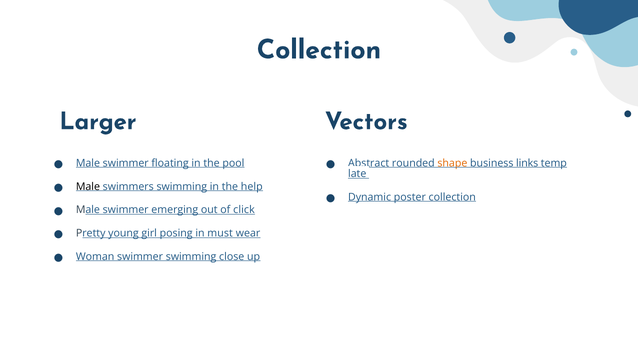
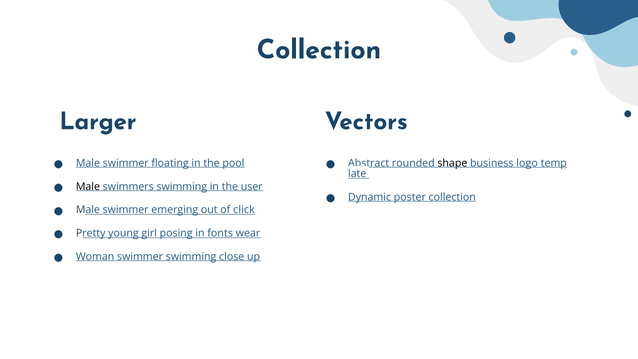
shape colour: orange -> black
links: links -> logo
help: help -> user
must: must -> fonts
